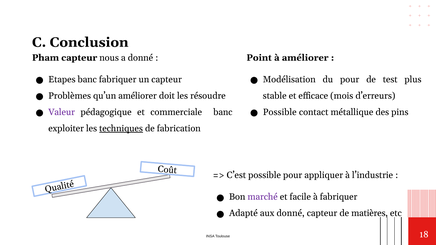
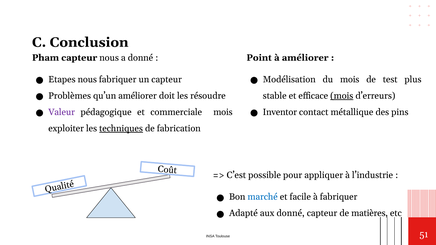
Etapes banc: banc -> nous
du pour: pour -> mois
mois at (342, 96) underline: none -> present
commerciale banc: banc -> mois
Possible at (280, 112): Possible -> Inventor
marché colour: purple -> blue
18: 18 -> 51
